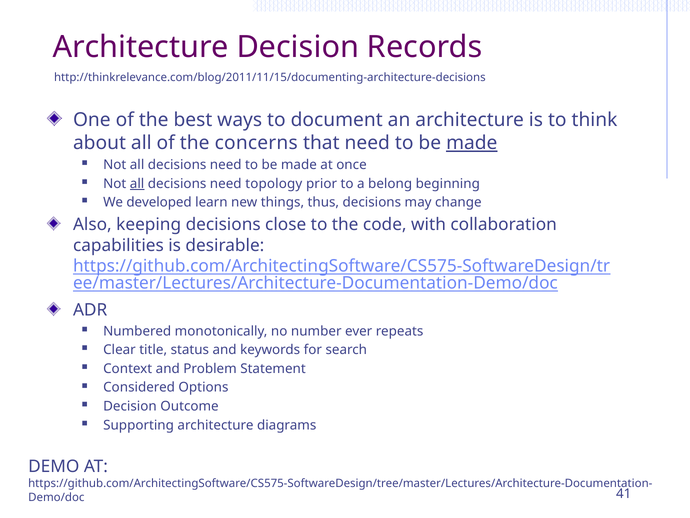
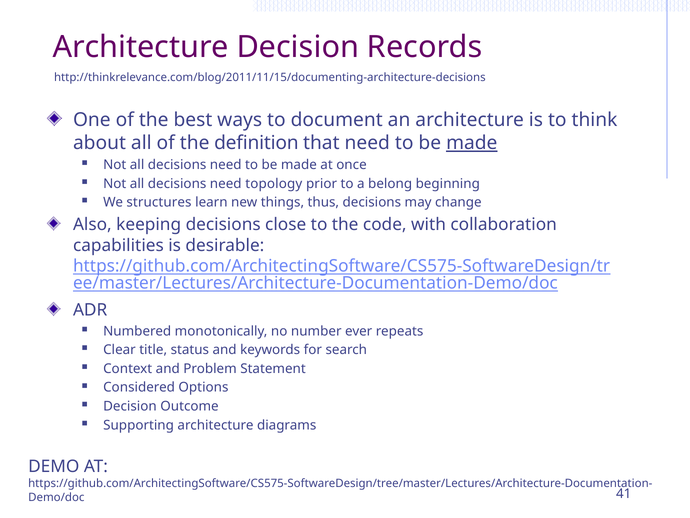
concerns: concerns -> definition
all at (137, 183) underline: present -> none
developed: developed -> structures
